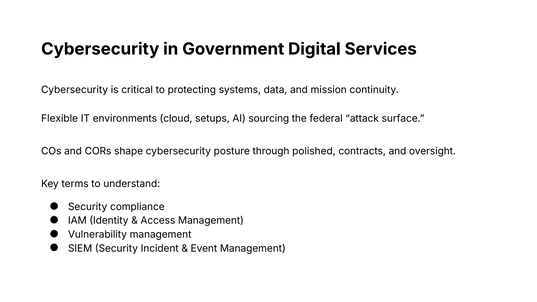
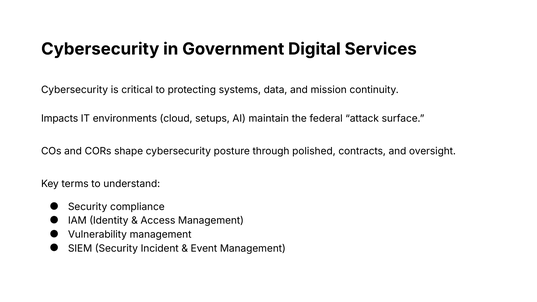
Flexible: Flexible -> Impacts
sourcing: sourcing -> maintain
